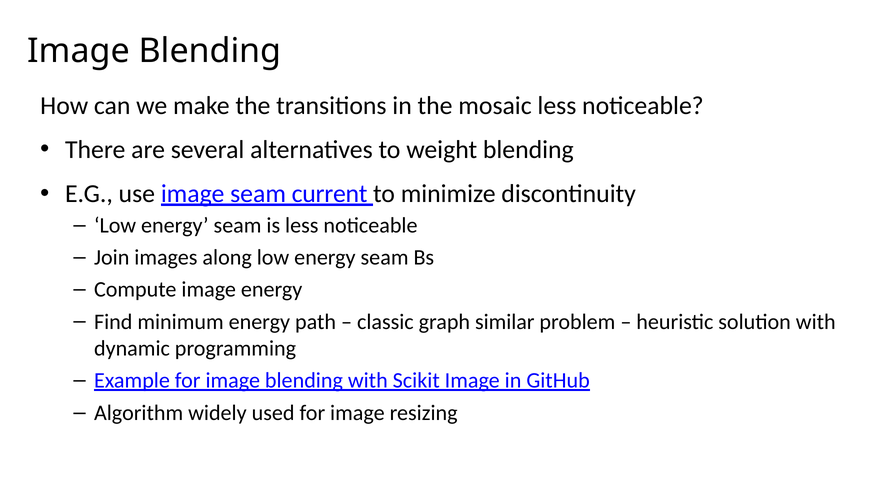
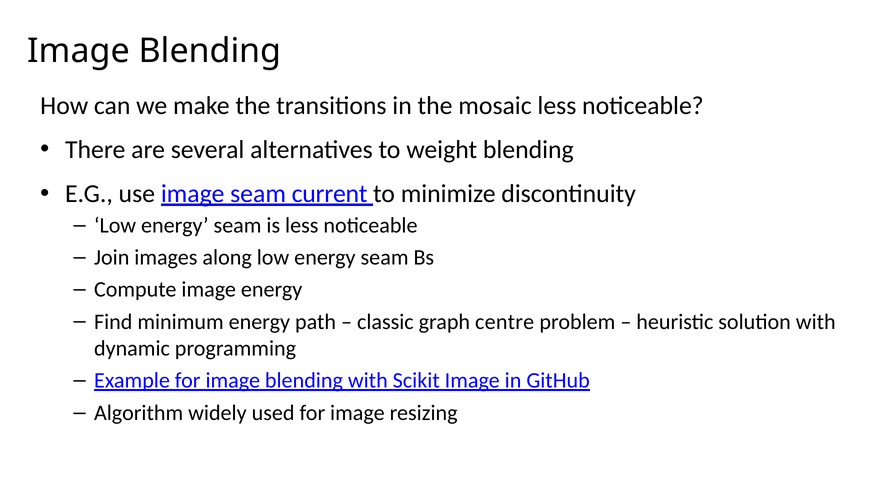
similar: similar -> centre
